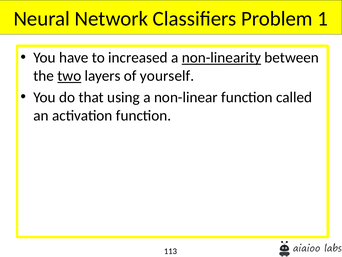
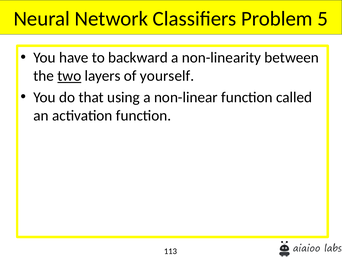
1: 1 -> 5
increased: increased -> backward
non-linearity underline: present -> none
